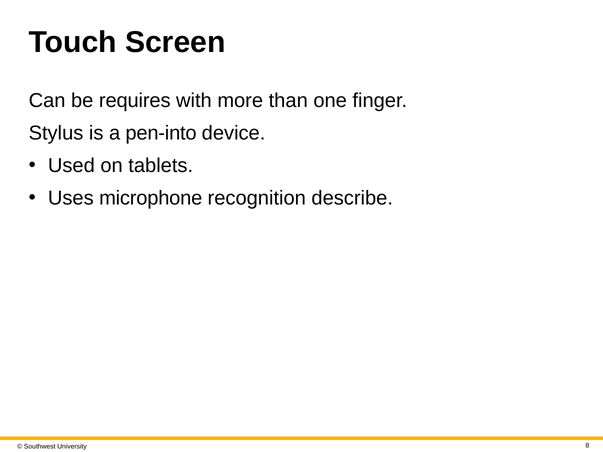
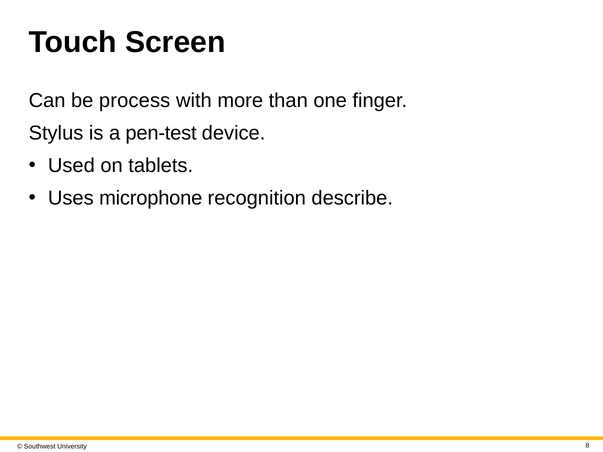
requires: requires -> process
pen-into: pen-into -> pen-test
